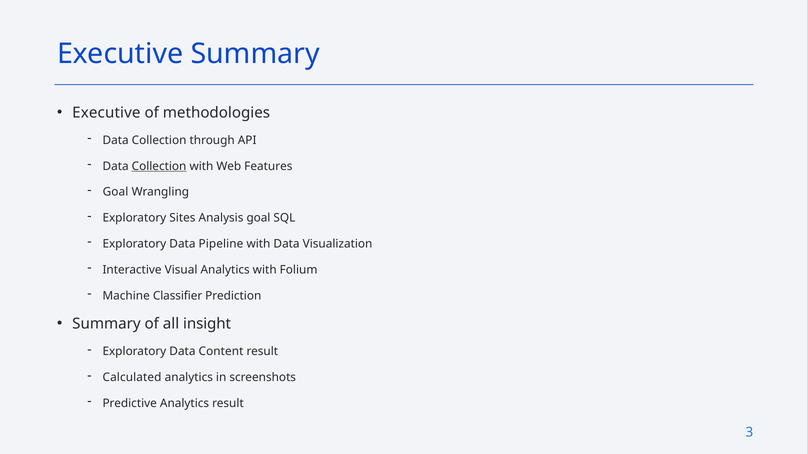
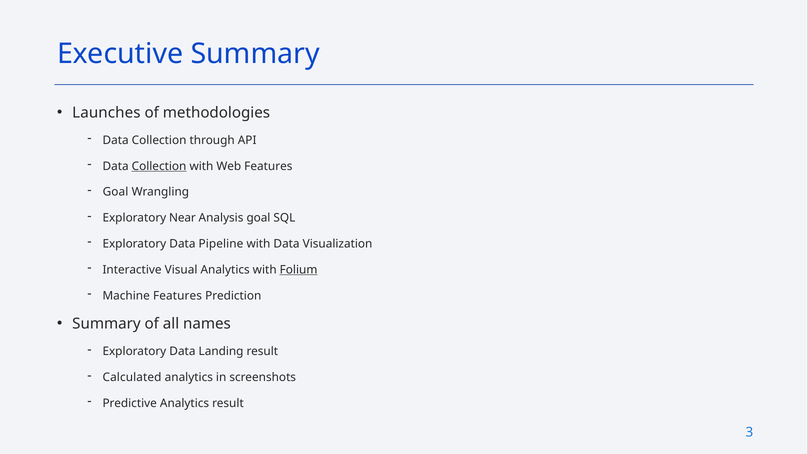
Executive at (106, 113): Executive -> Launches
Sites: Sites -> Near
Folium underline: none -> present
Machine Classifier: Classifier -> Features
insight: insight -> names
Content: Content -> Landing
